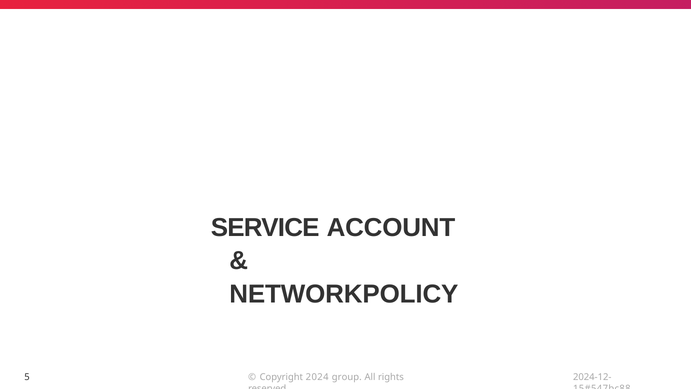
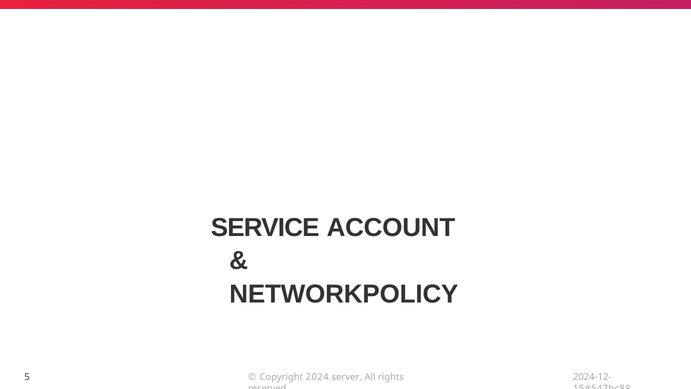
group: group -> server
